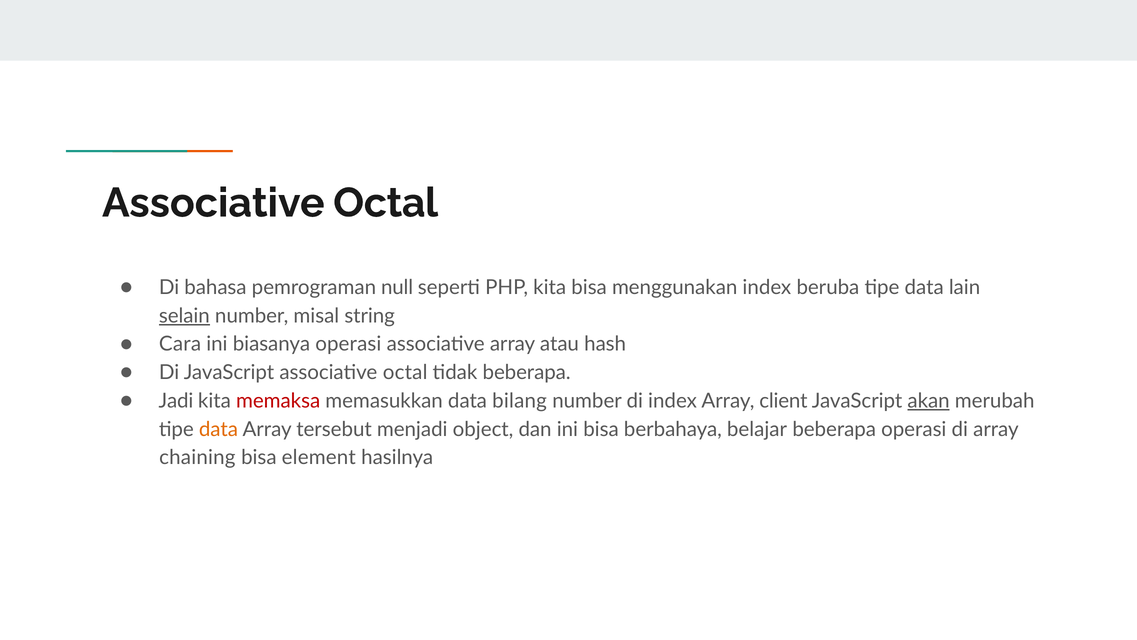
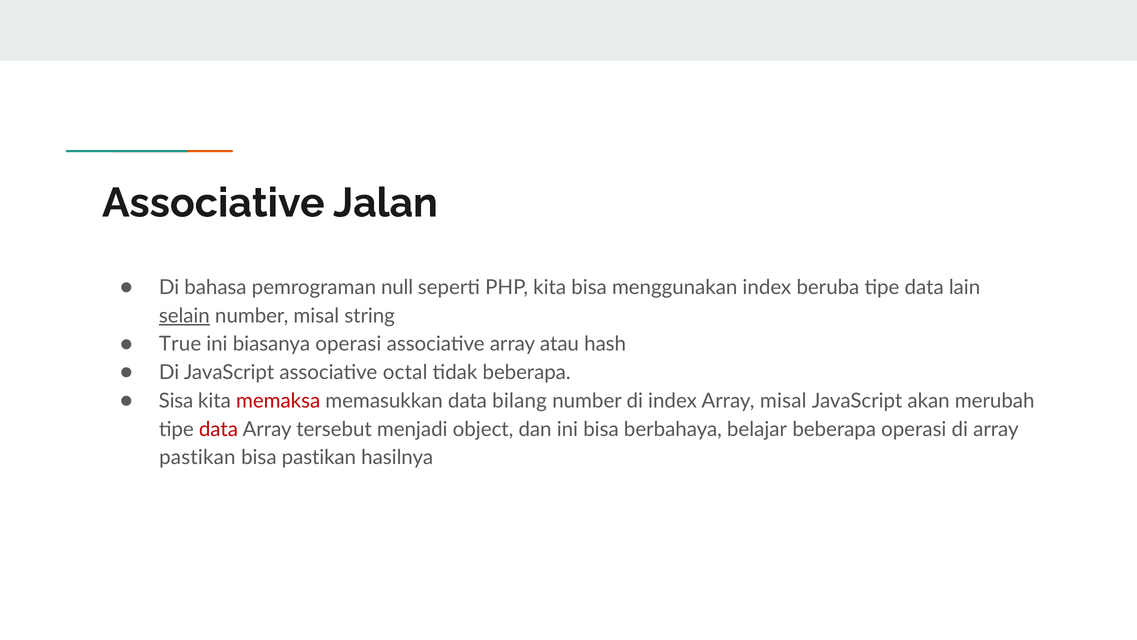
Octal at (386, 203): Octal -> Jalan
Cara: Cara -> True
Jadi: Jadi -> Sisa
Array client: client -> misal
akan underline: present -> none
data at (218, 429) colour: orange -> red
chaining at (197, 457): chaining -> pastikan
bisa element: element -> pastikan
